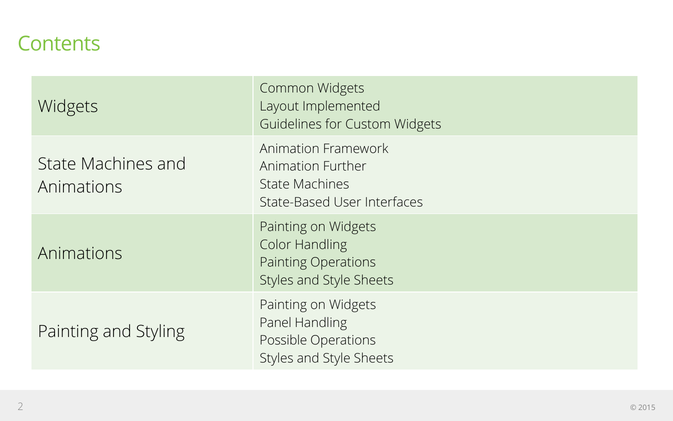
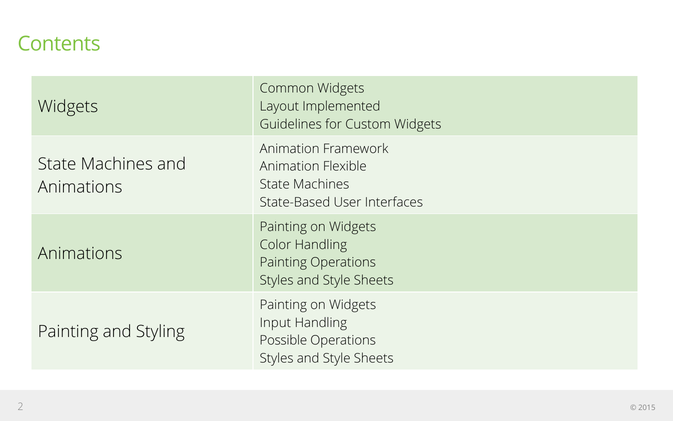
Further: Further -> Flexible
Panel: Panel -> Input
